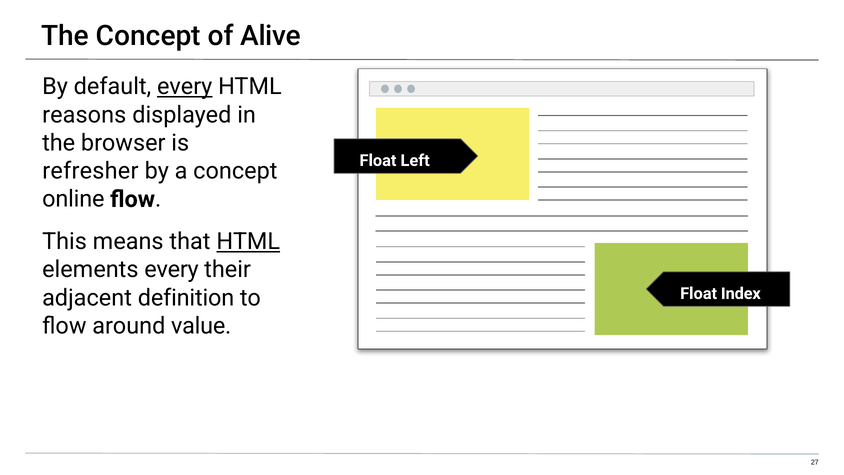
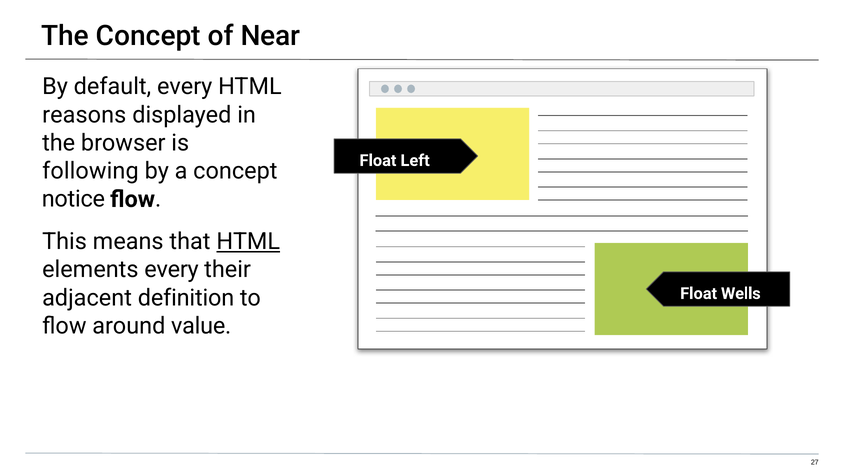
Alive: Alive -> Near
every at (185, 87) underline: present -> none
refresher: refresher -> following
online: online -> notice
Index: Index -> Wells
